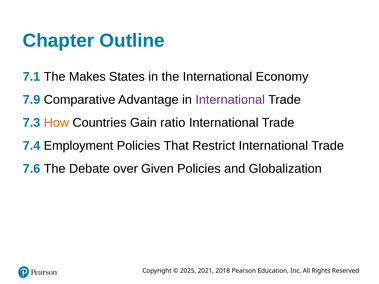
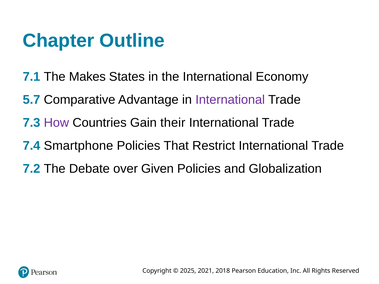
7.9: 7.9 -> 5.7
How colour: orange -> purple
ratio: ratio -> their
Employment: Employment -> Smartphone
7.6: 7.6 -> 7.2
